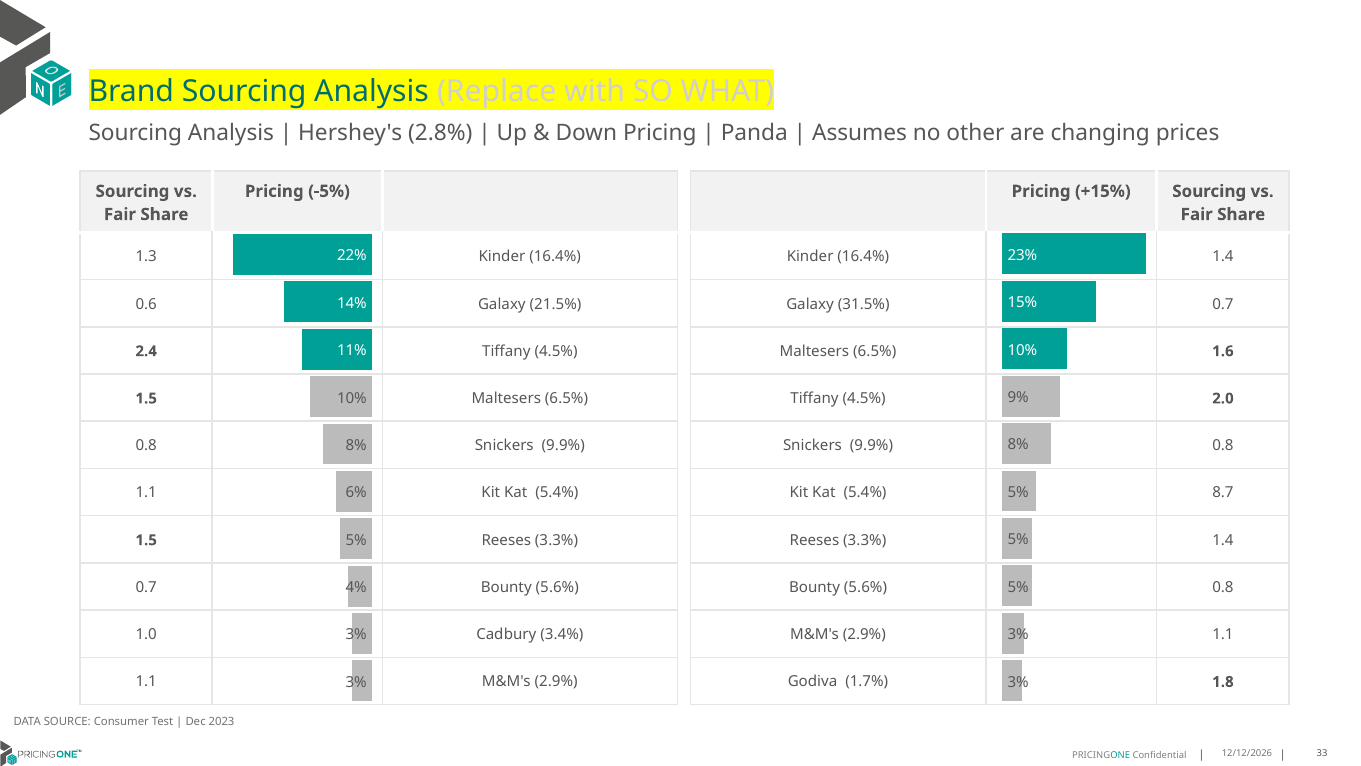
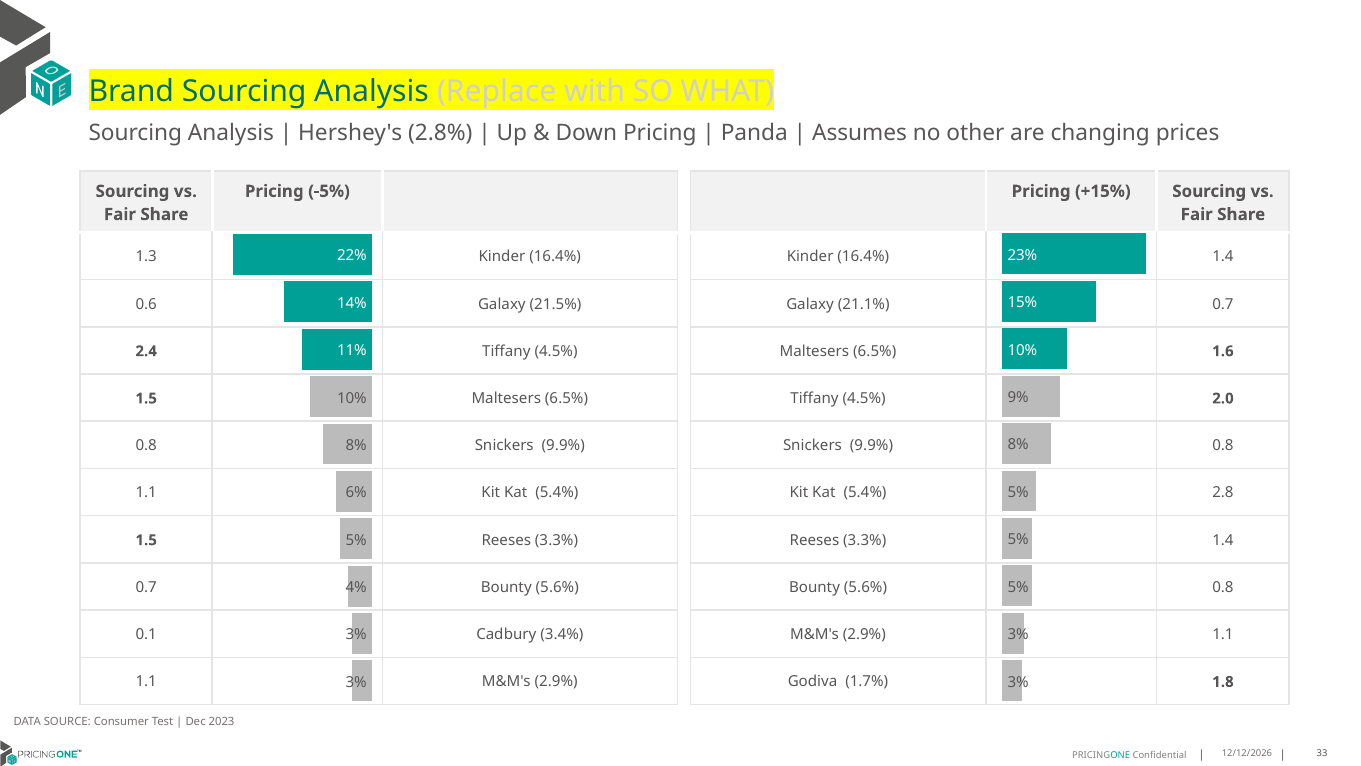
31.5%: 31.5% -> 21.1%
8.7: 8.7 -> 2.8
1.0: 1.0 -> 0.1
